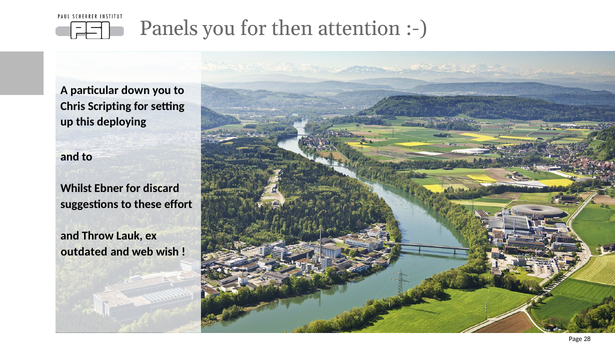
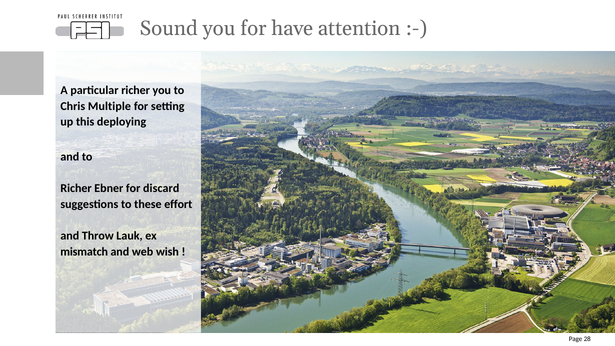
Panels: Panels -> Sound
then: then -> have
particular down: down -> richer
Scripting: Scripting -> Multiple
Whilst at (76, 188): Whilst -> Richer
outdated: outdated -> mismatch
